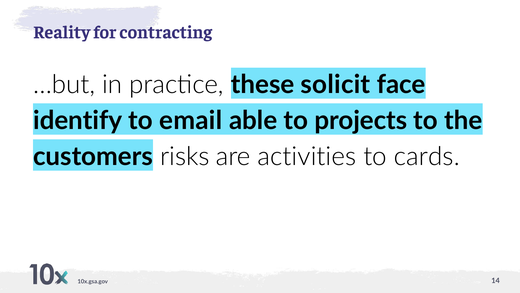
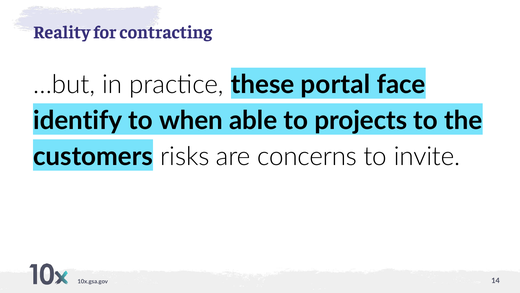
solicit: solicit -> portal
email: email -> when
activities: activities -> concerns
cards: cards -> invite
